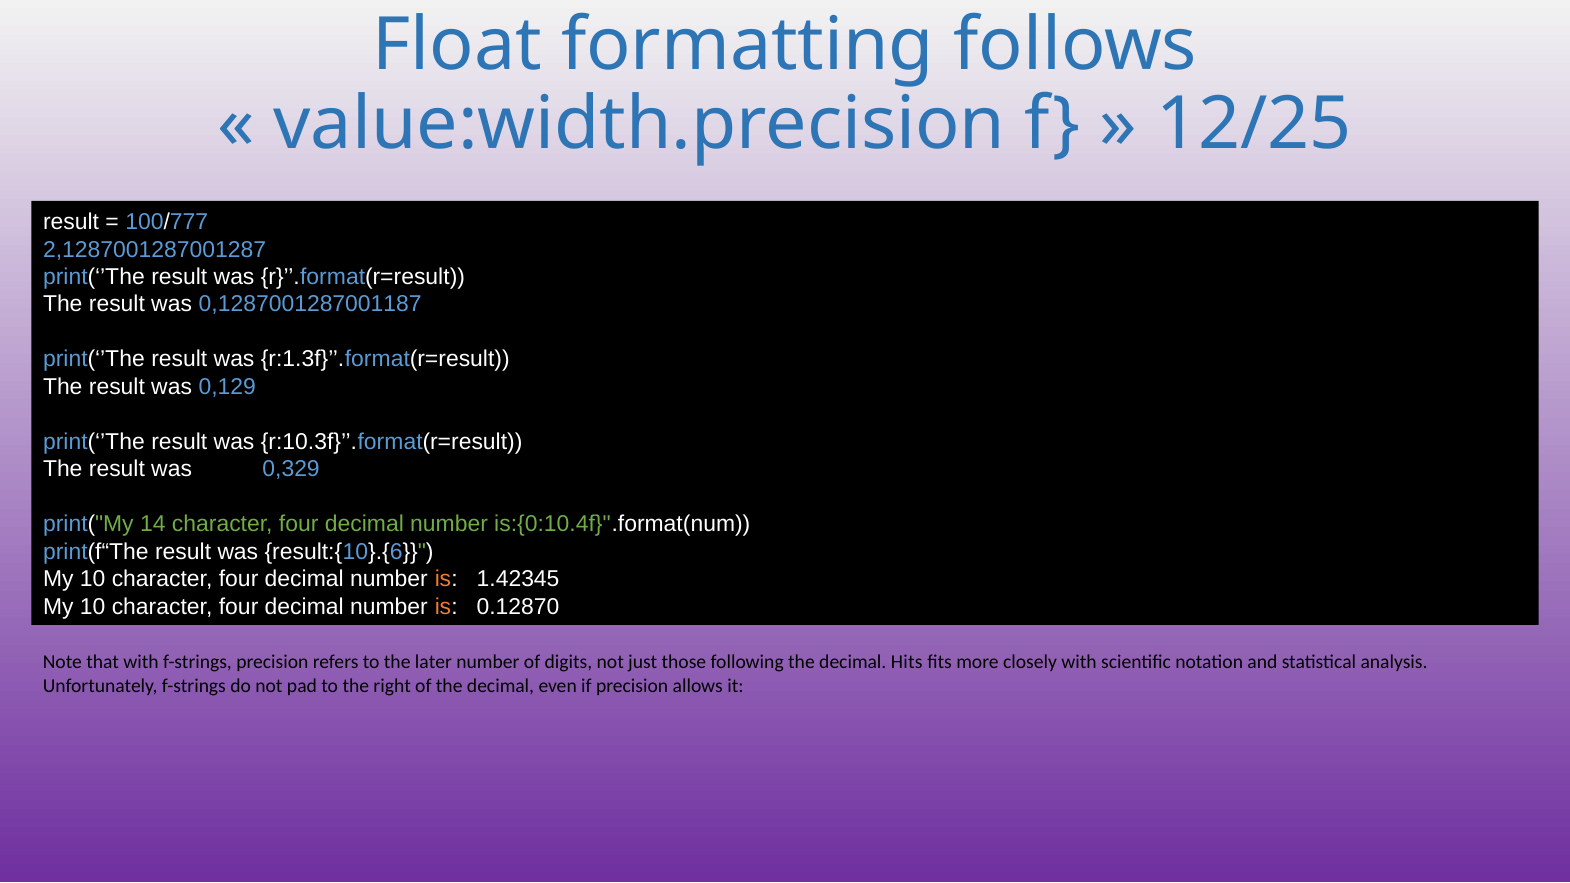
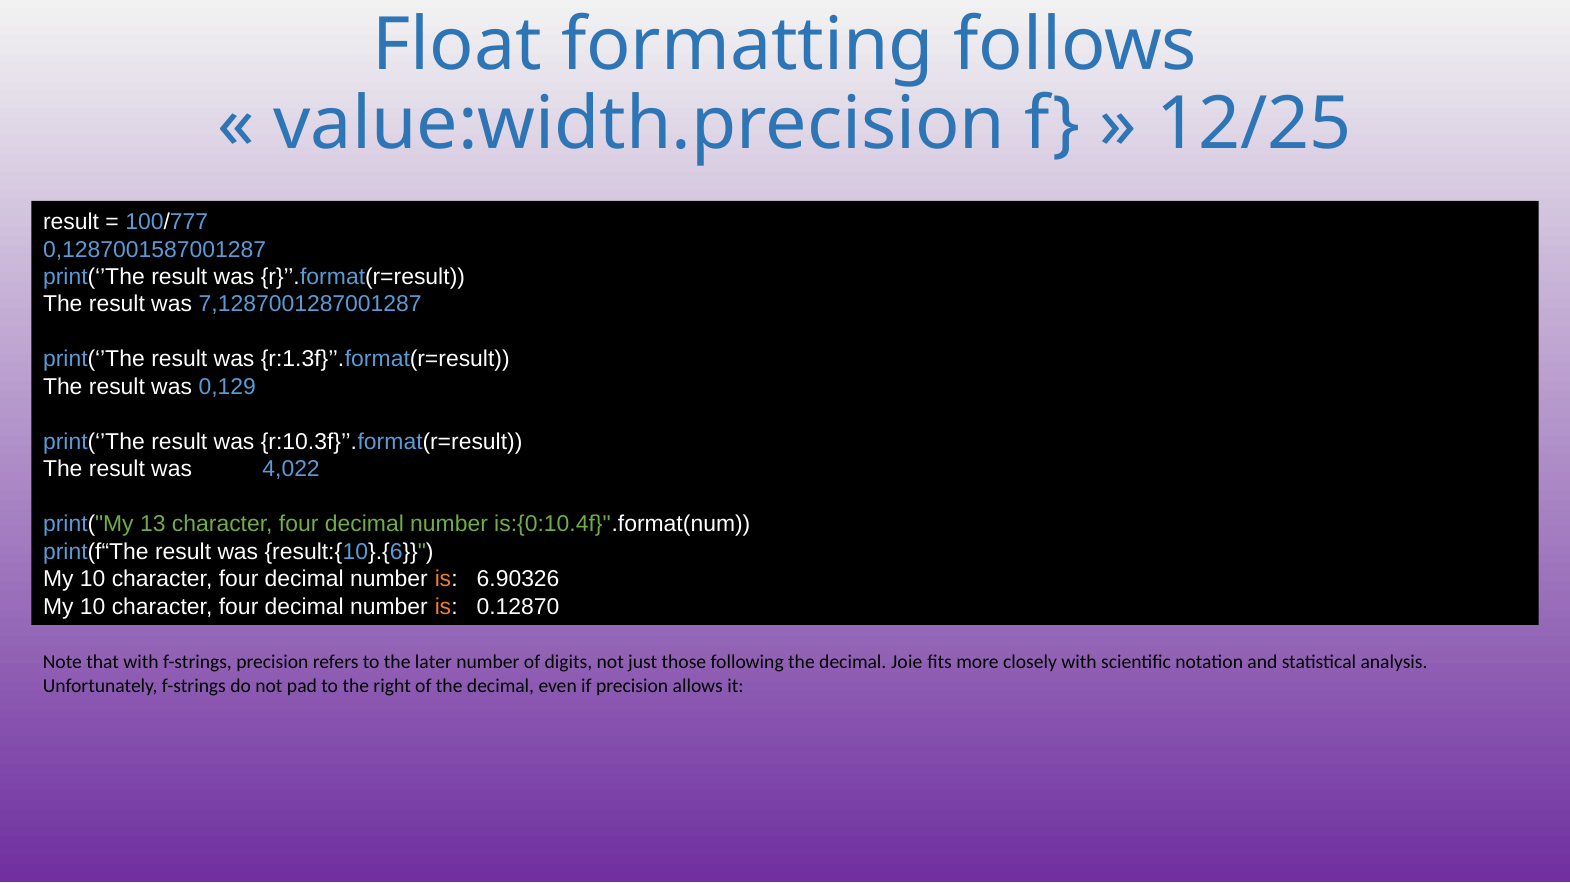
2,1287001287001287: 2,1287001287001287 -> 0,1287001587001287
0,1287001287001187: 0,1287001287001187 -> 7,1287001287001287
0,329: 0,329 -> 4,022
14: 14 -> 13
1.42345: 1.42345 -> 6.90326
Hits: Hits -> Joie
